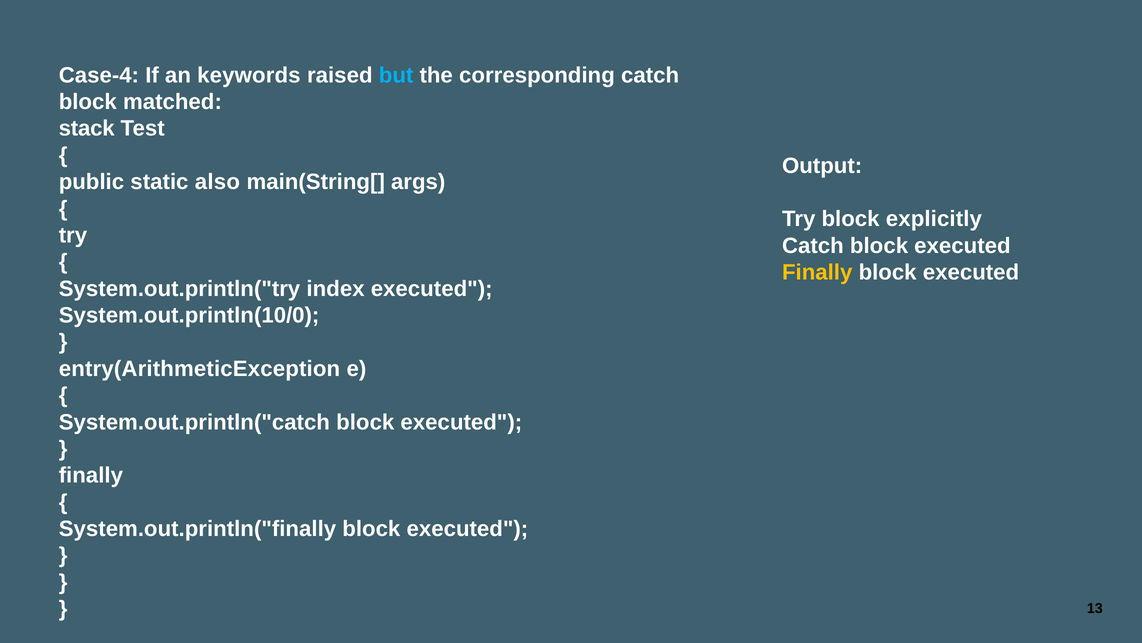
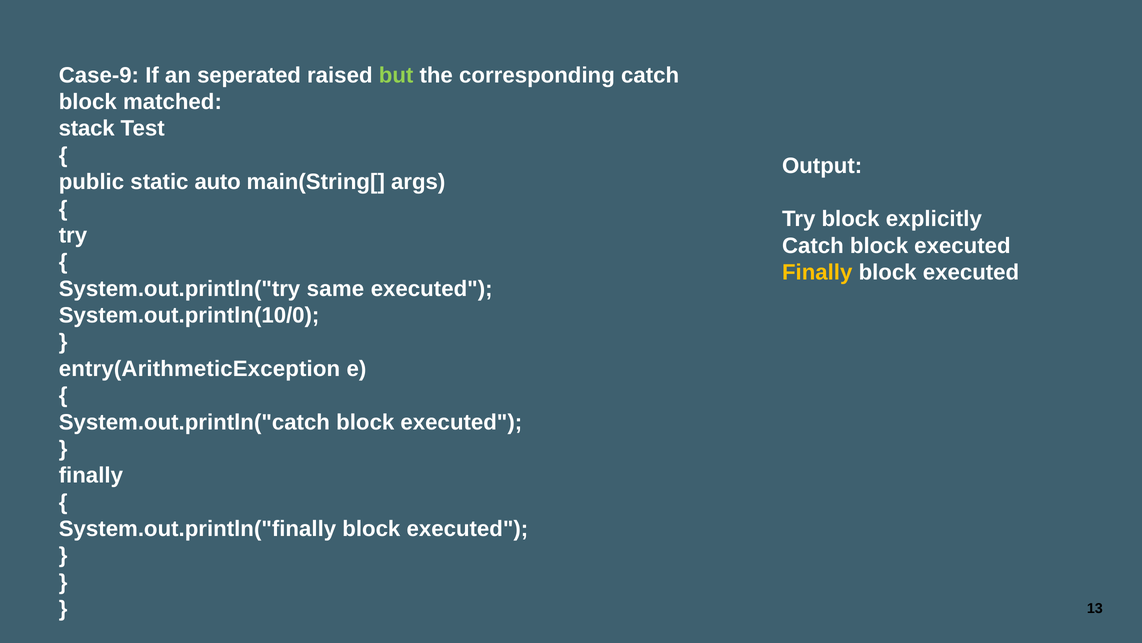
Case-4: Case-4 -> Case-9
keywords: keywords -> seperated
but colour: light blue -> light green
also: also -> auto
index: index -> same
